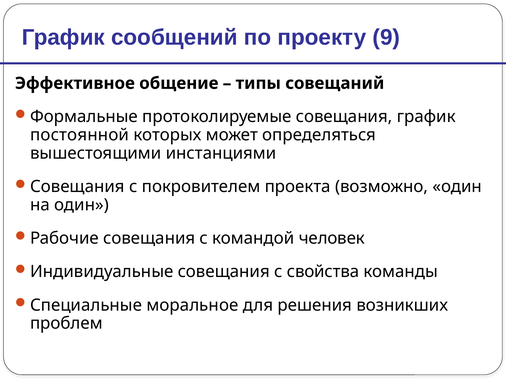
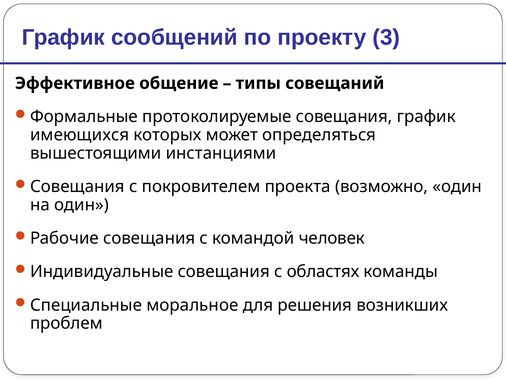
9: 9 -> 3
постоянной: постоянной -> имеющихся
свойства: свойства -> областях
